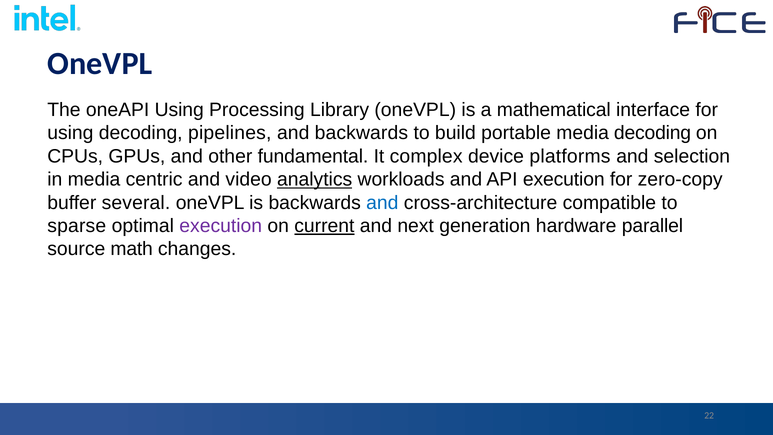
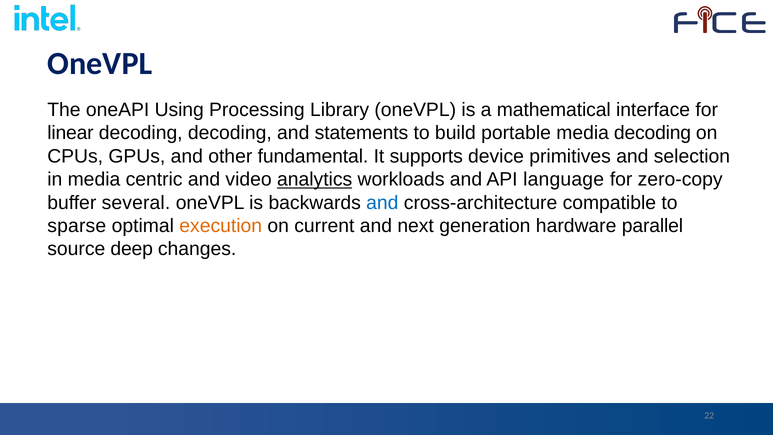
using at (70, 133): using -> linear
decoding pipelines: pipelines -> decoding
and backwards: backwards -> statements
complex: complex -> supports
platforms: platforms -> primitives
API execution: execution -> language
execution at (221, 226) colour: purple -> orange
current underline: present -> none
math: math -> deep
